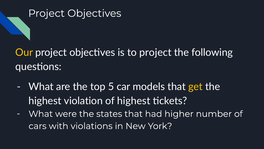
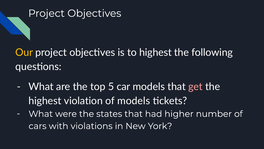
to project: project -> highest
get colour: yellow -> pink
of highest: highest -> models
